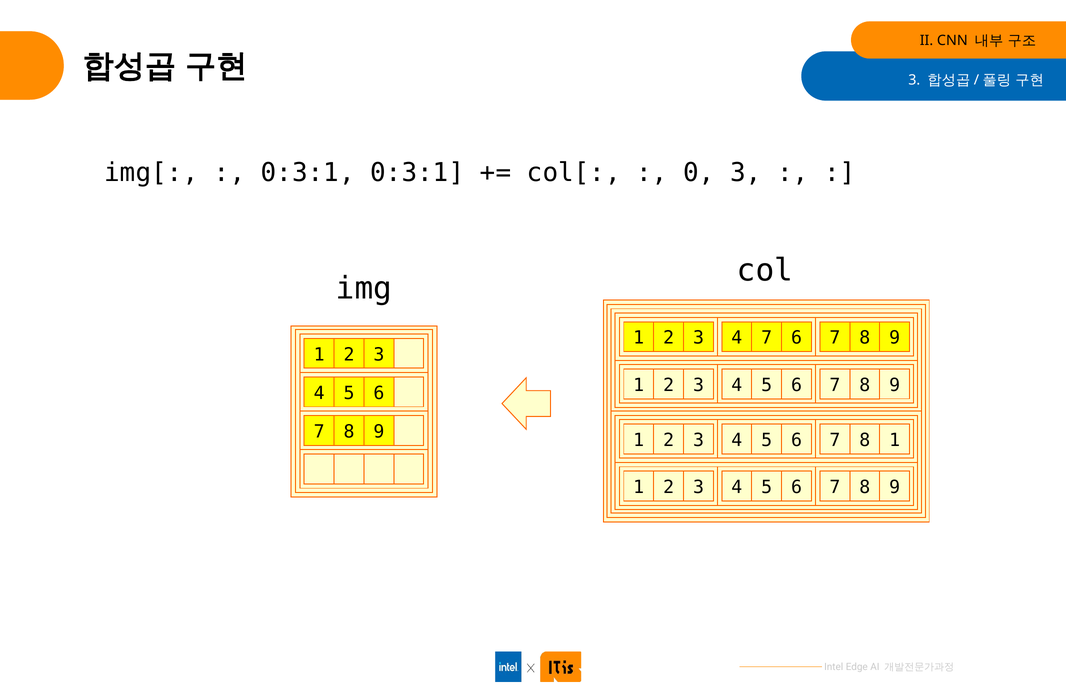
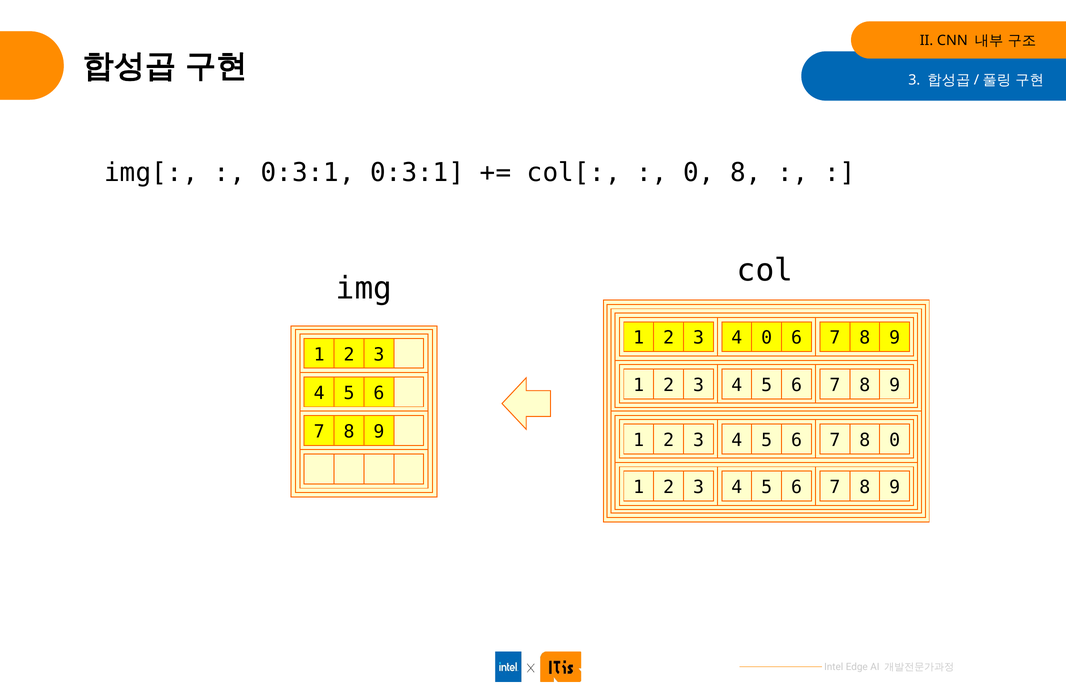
0 3: 3 -> 8
4 7: 7 -> 0
8 1: 1 -> 0
